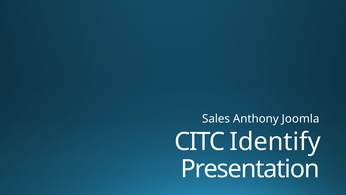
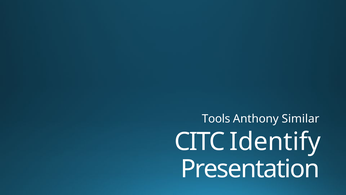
Sales: Sales -> Tools
Joomla: Joomla -> Similar
